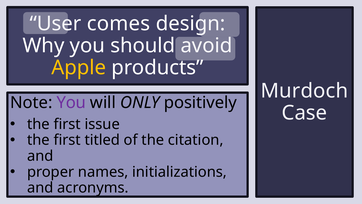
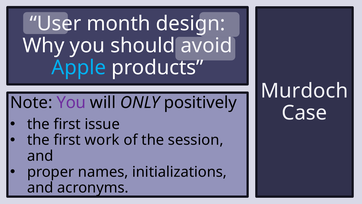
comes: comes -> month
Apple colour: yellow -> light blue
titled: titled -> work
citation: citation -> session
